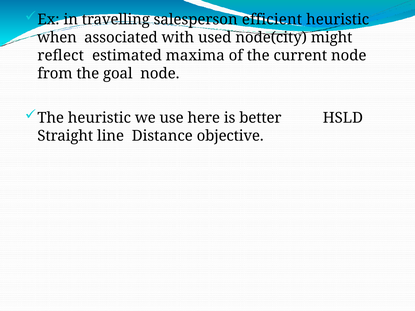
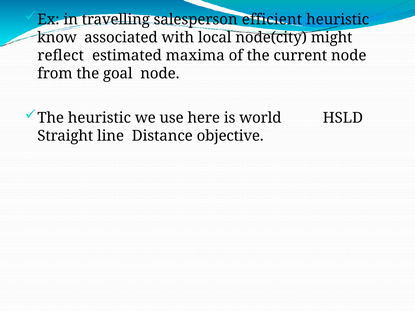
when: when -> know
used: used -> local
better: better -> world
